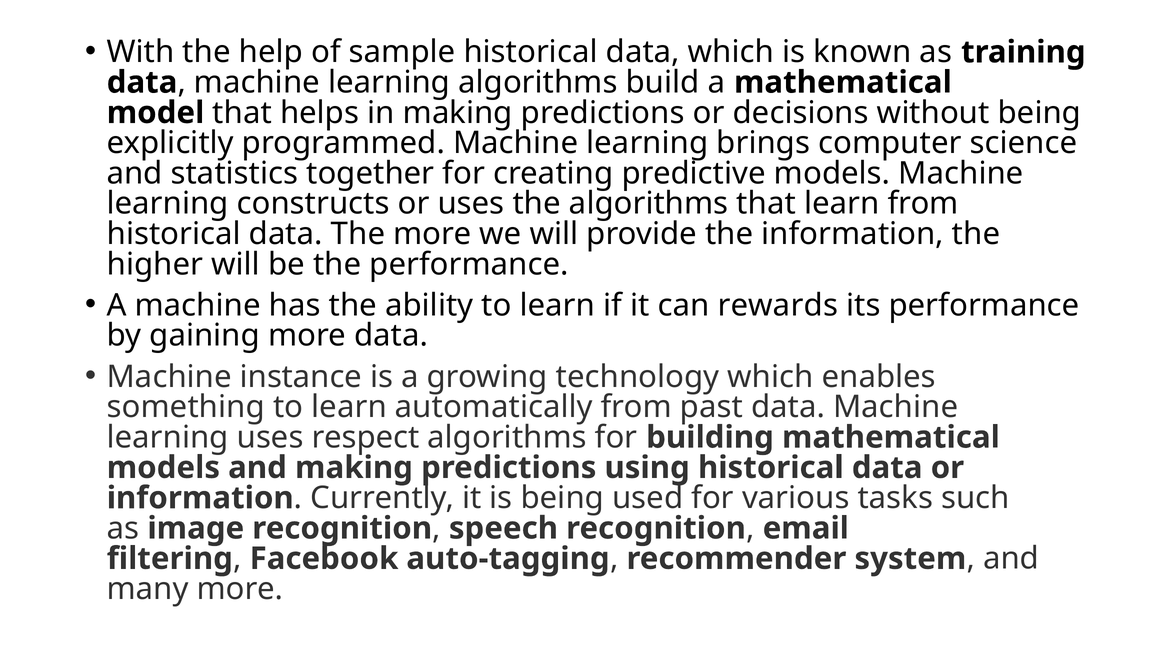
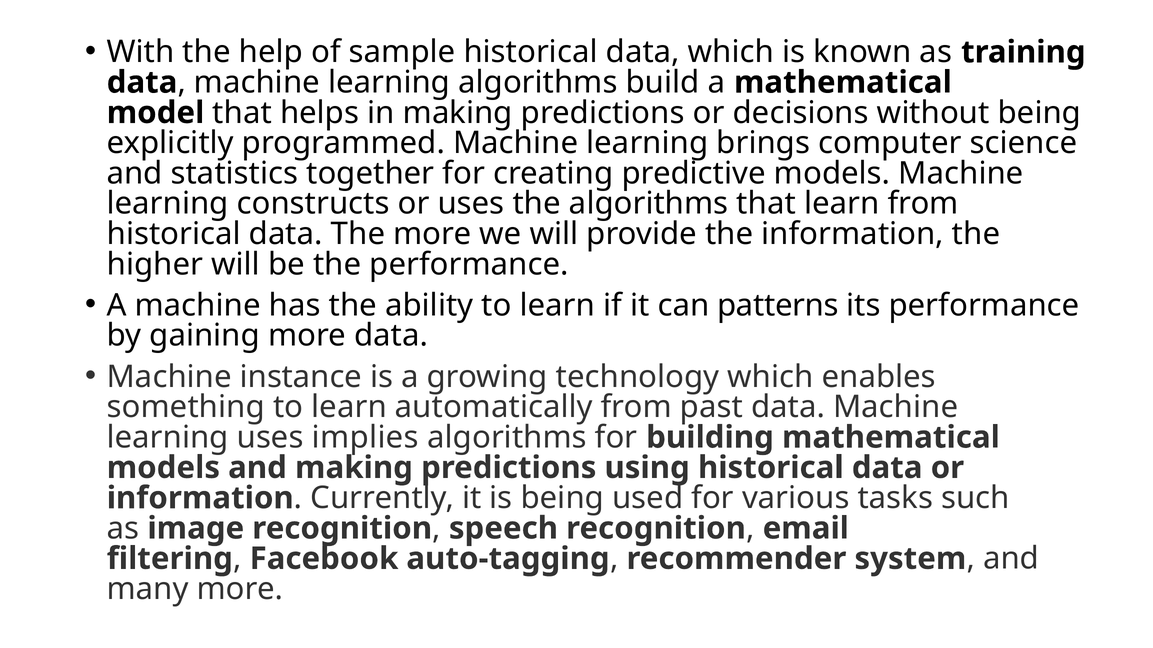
rewards: rewards -> patterns
respect: respect -> implies
